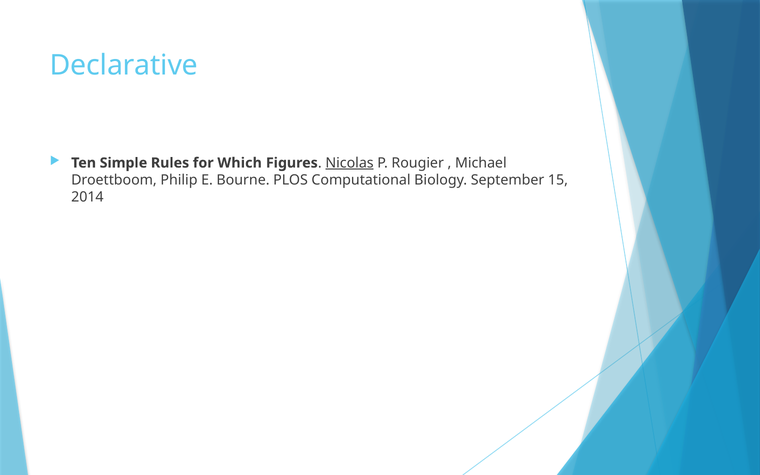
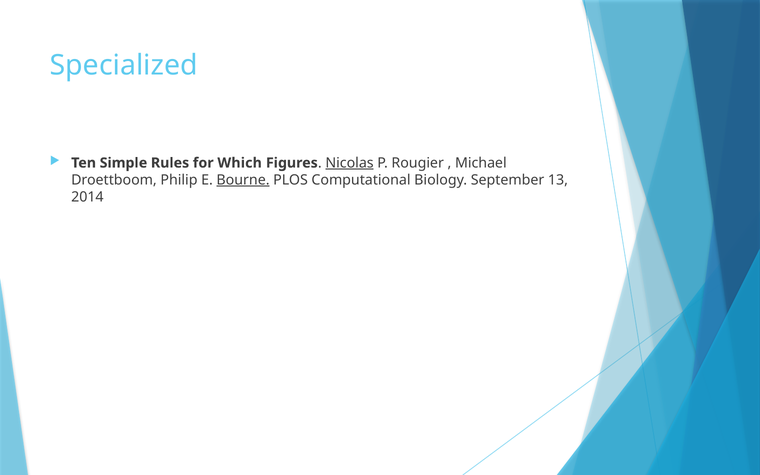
Declarative: Declarative -> Specialized
Bourne underline: none -> present
15: 15 -> 13
